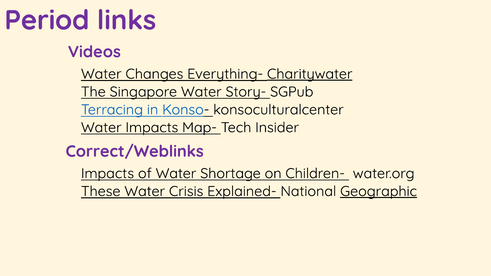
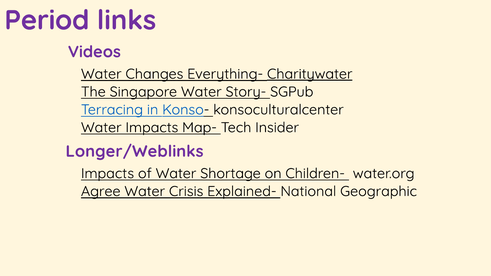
Correct/Weblinks: Correct/Weblinks -> Longer/Weblinks
These: These -> Agree
Geographic underline: present -> none
